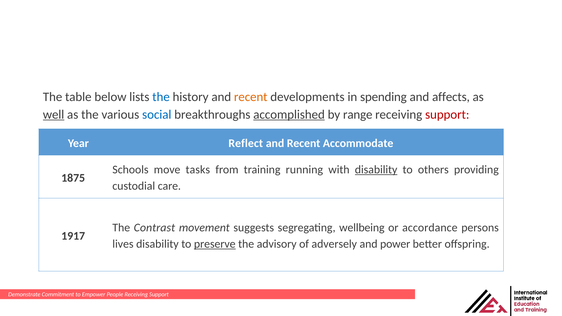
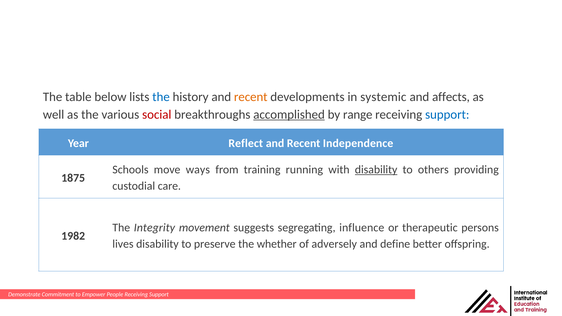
spending: spending -> systemic
well underline: present -> none
social colour: blue -> red
support at (447, 115) colour: red -> blue
Accommodate: Accommodate -> Independence
tasks: tasks -> ways
Contrast: Contrast -> Integrity
wellbeing: wellbeing -> influence
accordance: accordance -> therapeutic
1917: 1917 -> 1982
preserve underline: present -> none
advisory: advisory -> whether
power: power -> define
